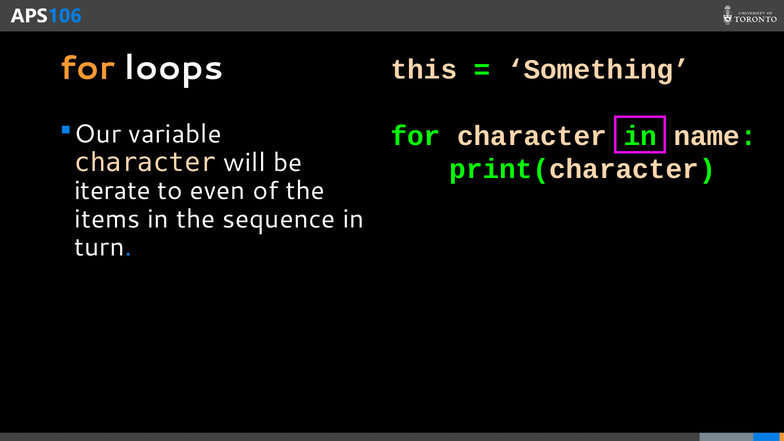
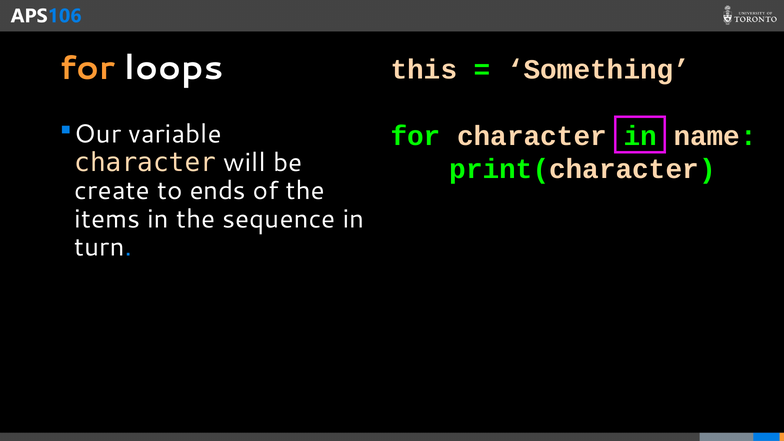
iterate: iterate -> create
even: even -> ends
